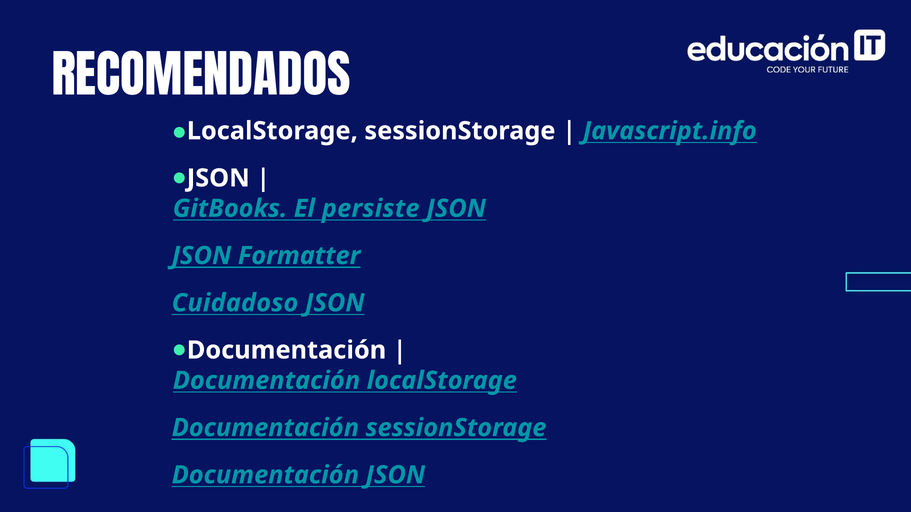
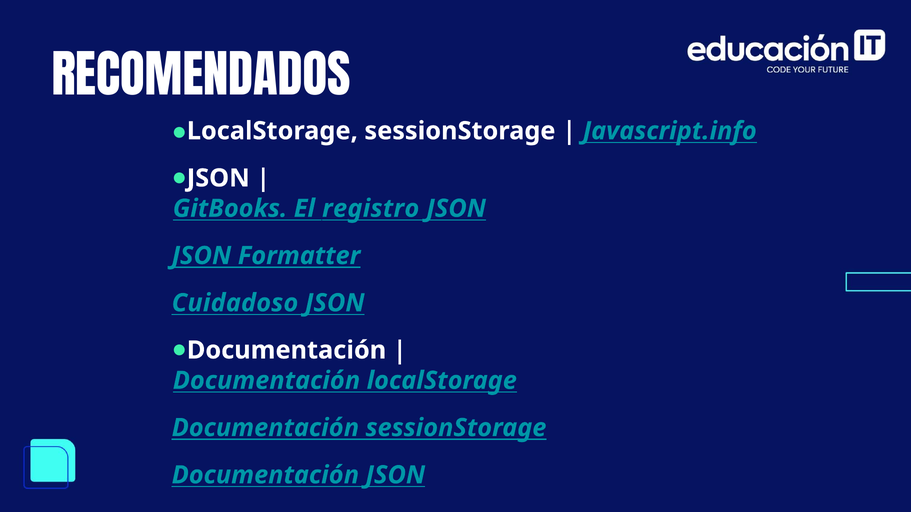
persiste: persiste -> registro
